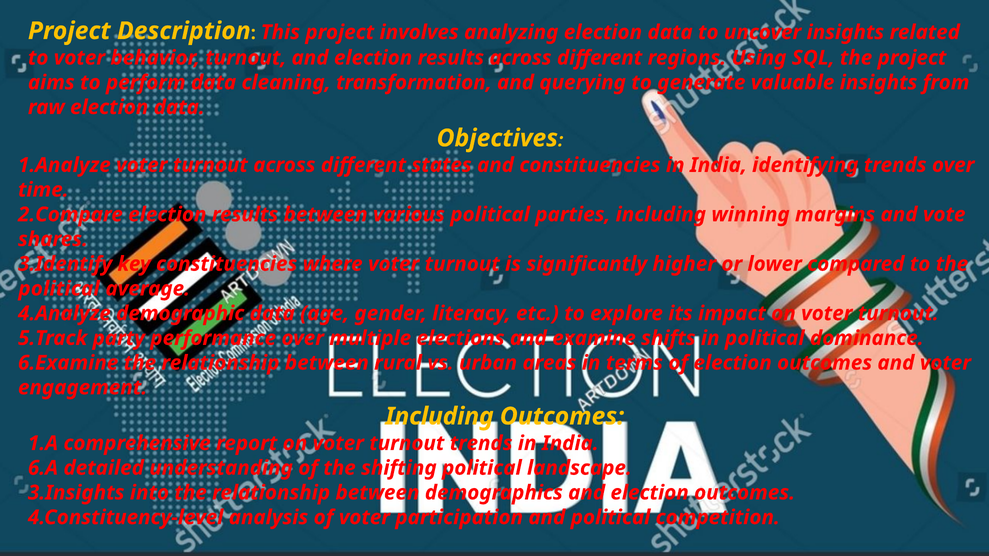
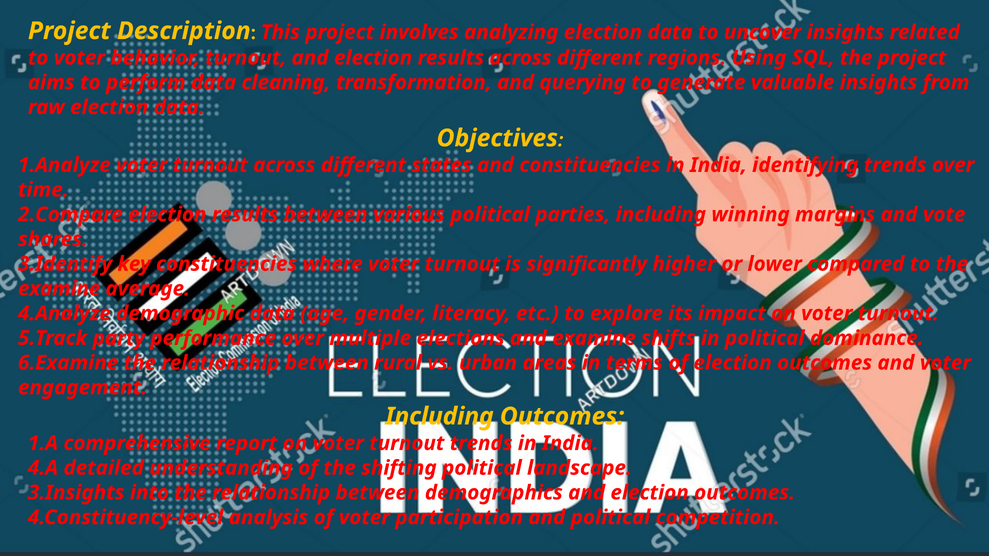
political at (59, 289): political -> examine
6.A: 6.A -> 4.A
